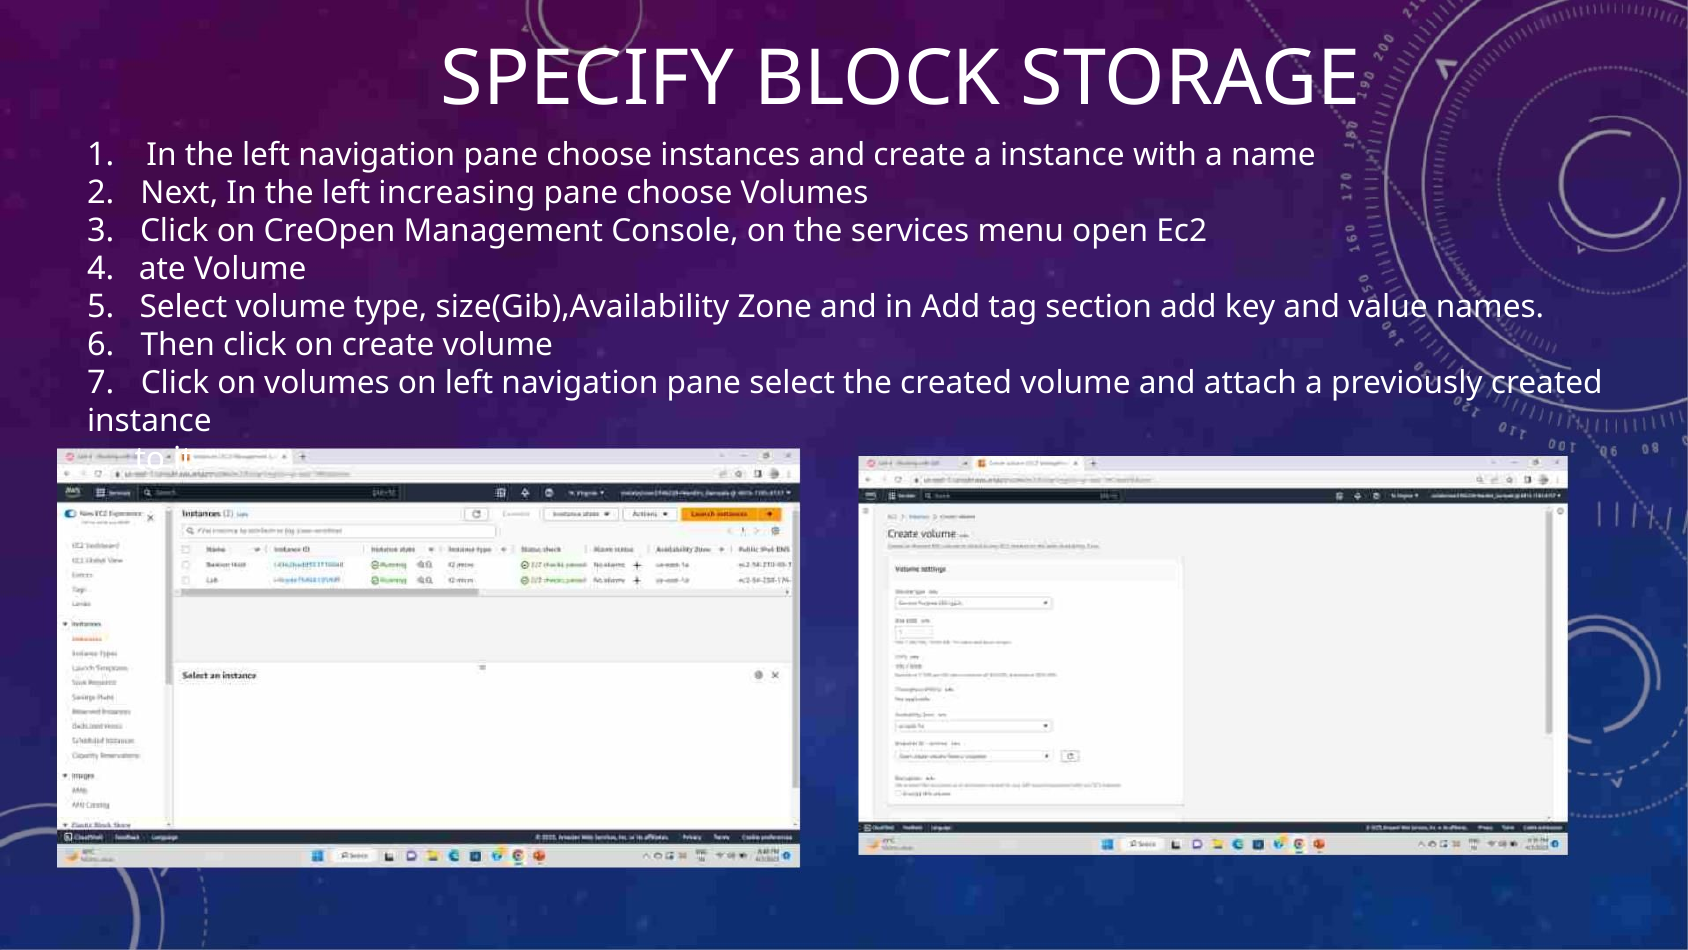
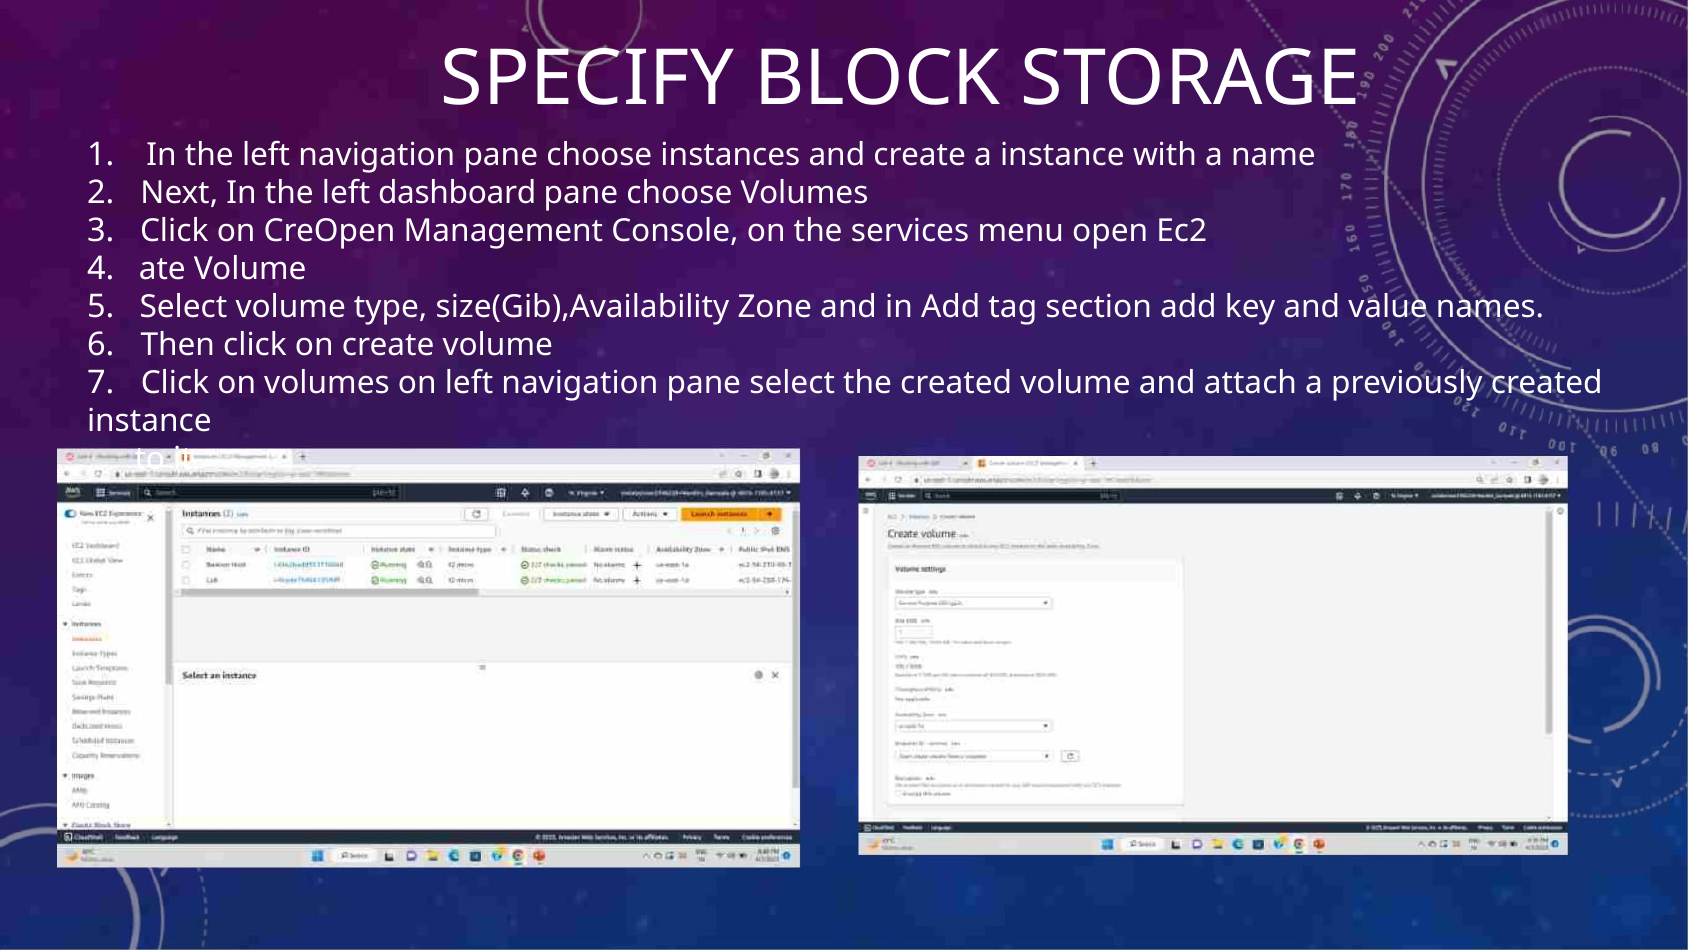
increasing: increasing -> dashboard
